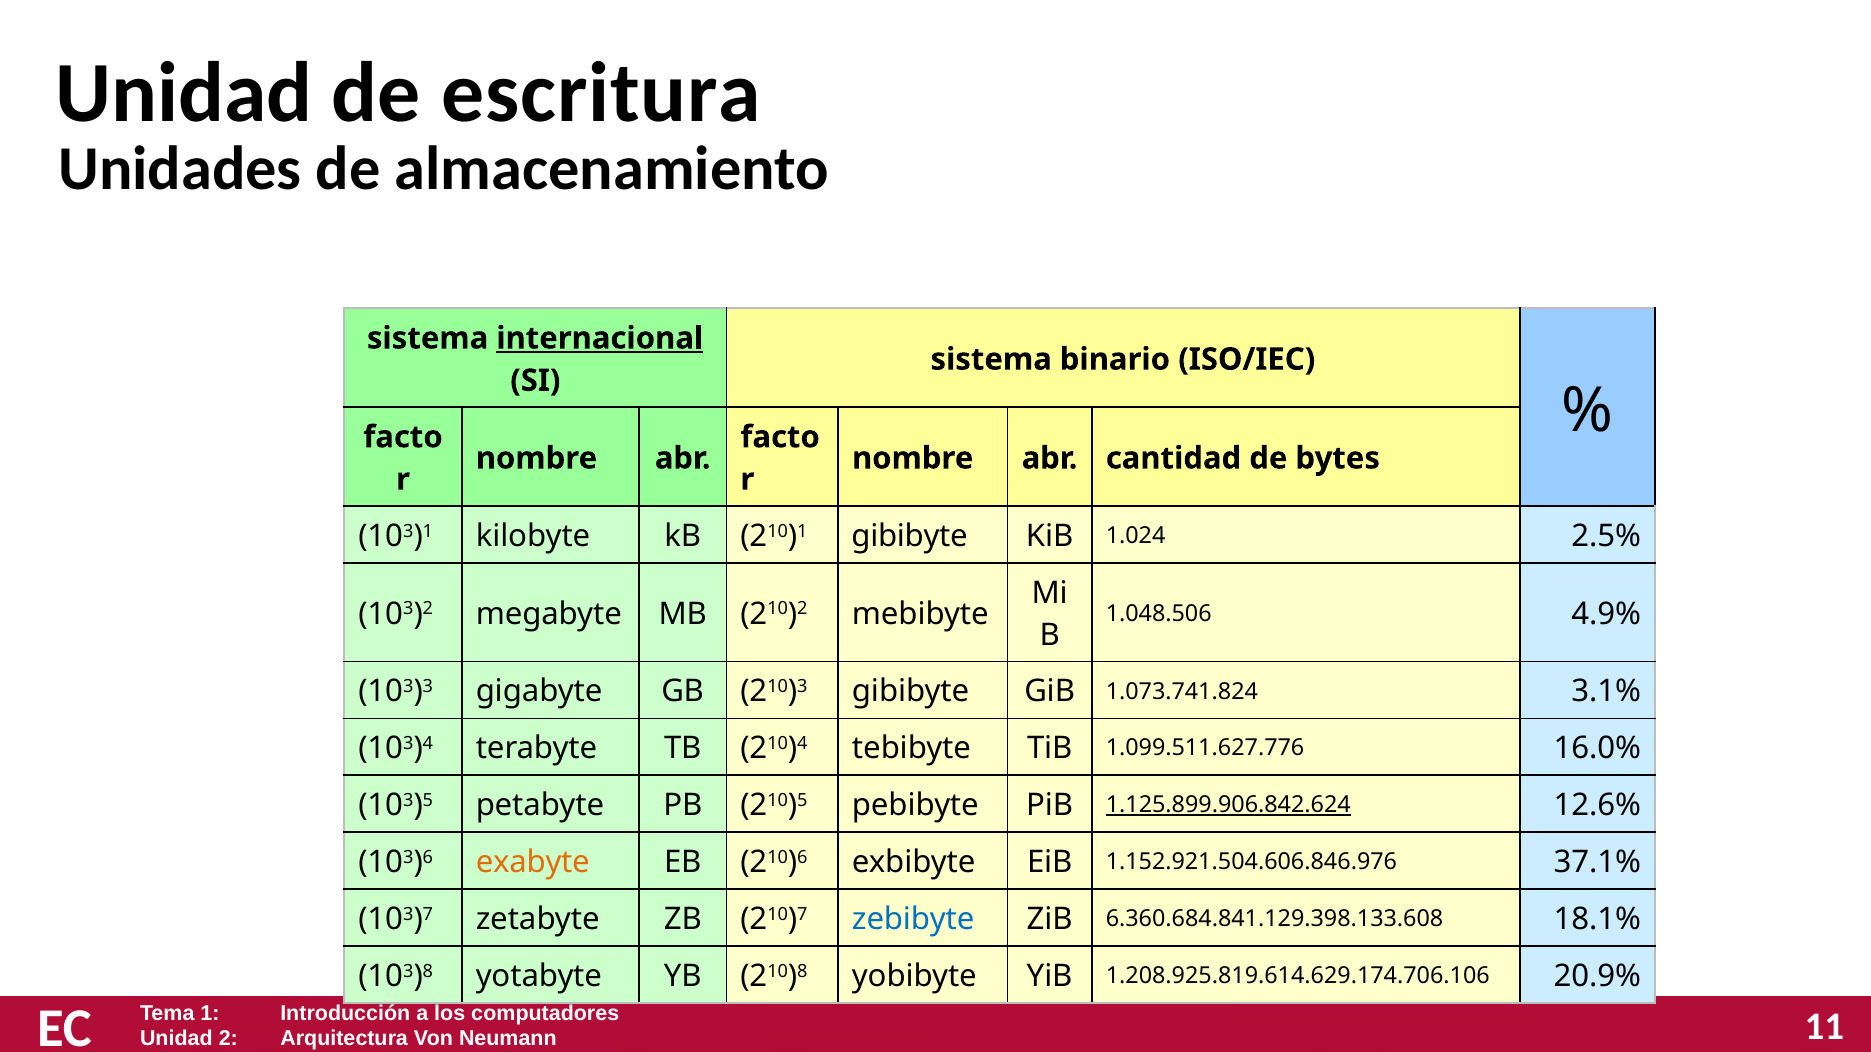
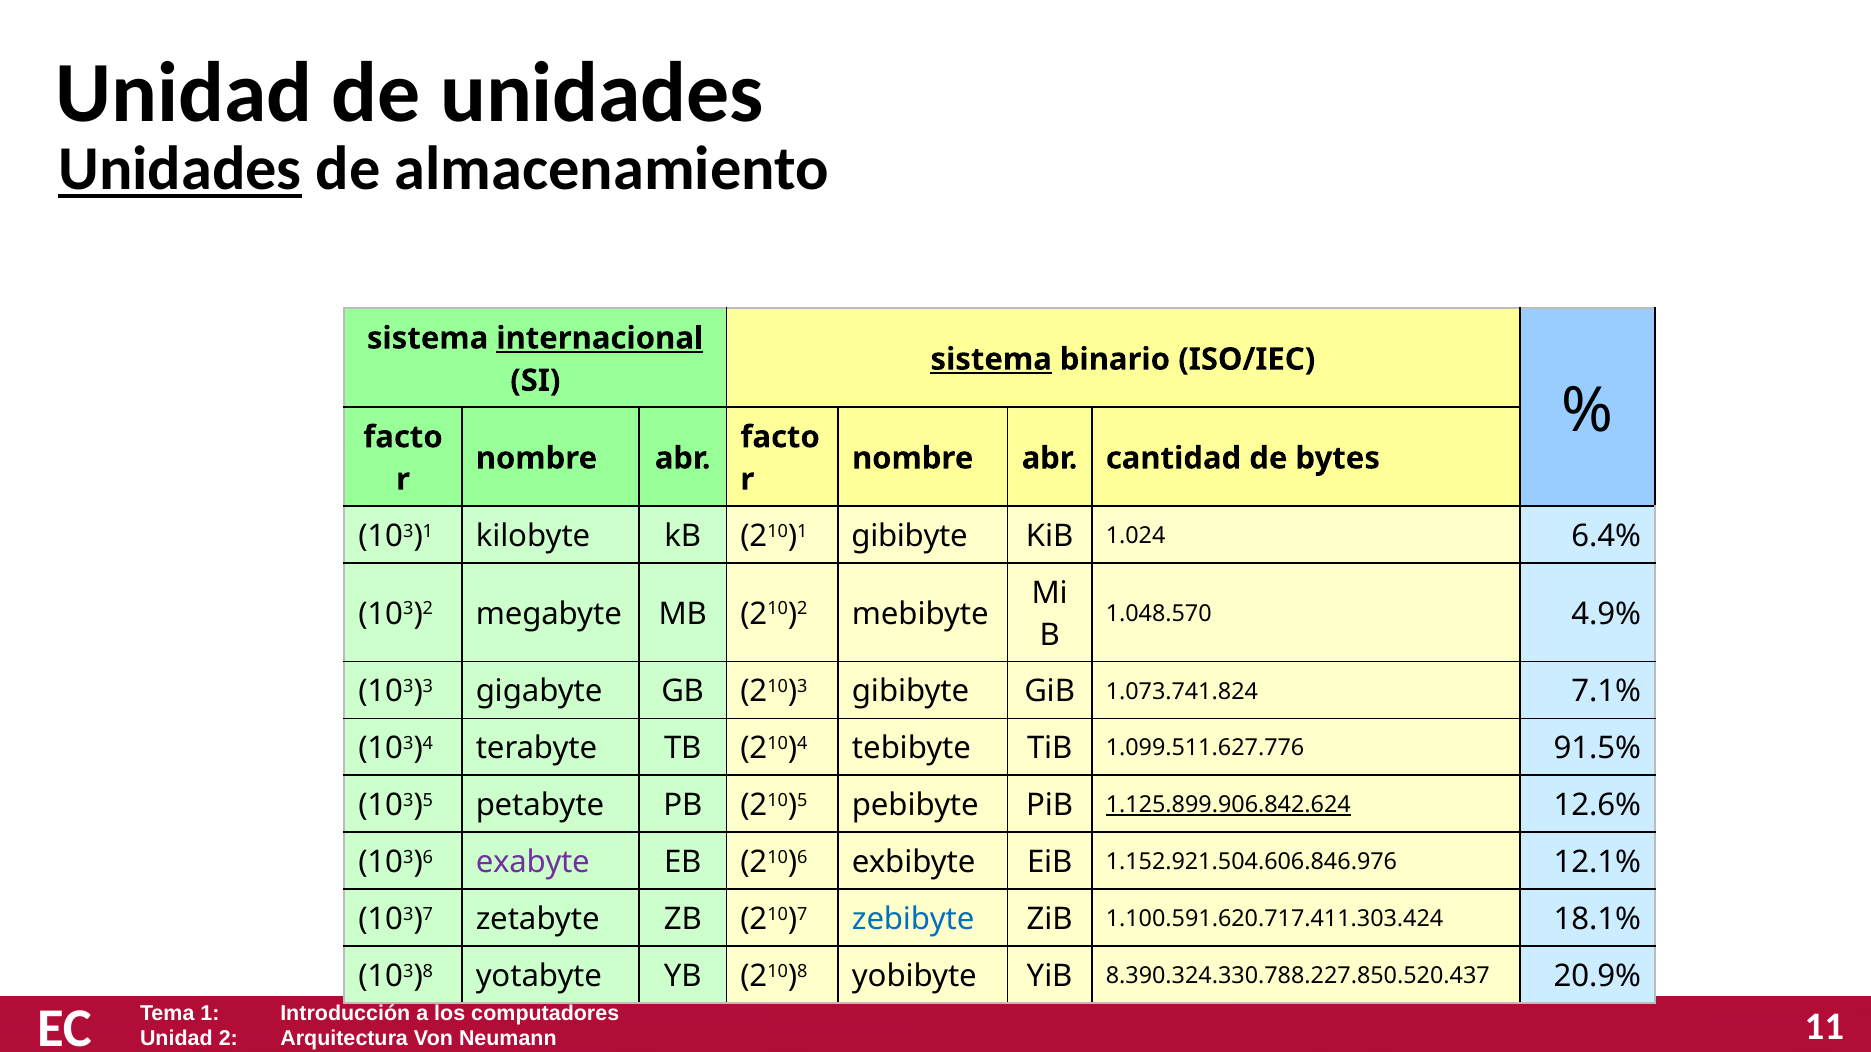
de escritura: escritura -> unidades
Unidades at (180, 169) underline: none -> present
sistema at (991, 360) underline: none -> present
2.5%: 2.5% -> 6.4%
1.048.506: 1.048.506 -> 1.048.570
3.1%: 3.1% -> 7.1%
16.0%: 16.0% -> 91.5%
exabyte colour: orange -> purple
37.1%: 37.1% -> 12.1%
6.360.684.841.129.398.133.608: 6.360.684.841.129.398.133.608 -> 1.100.591.620.717.411.303.424
1.208.925.819.614.629.174.706.106: 1.208.925.819.614.629.174.706.106 -> 8.390.324.330.788.227.850.520.437
